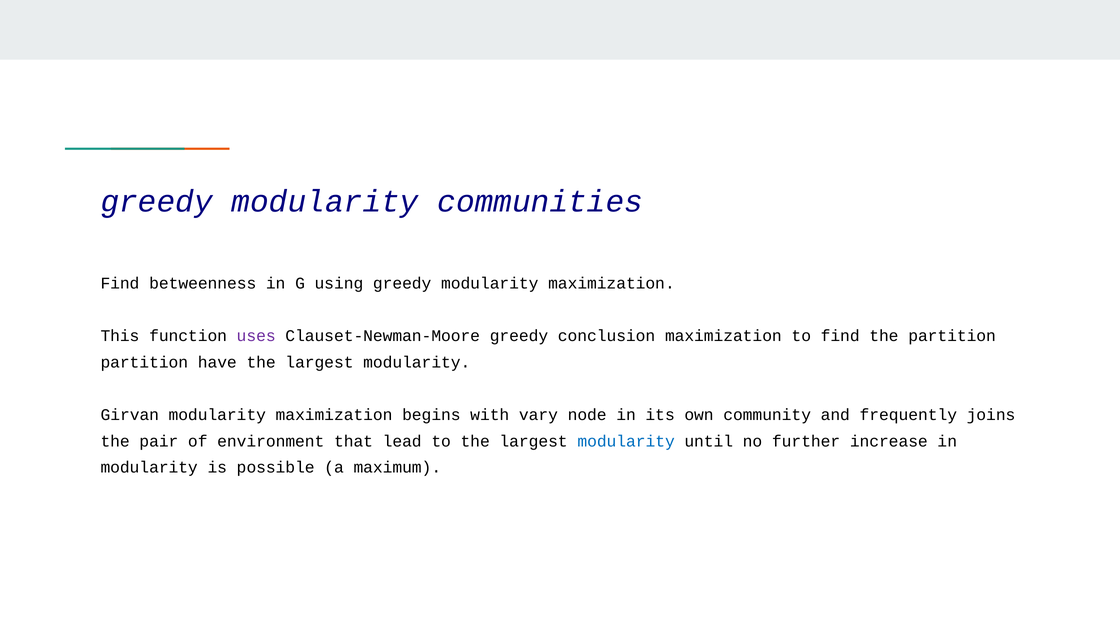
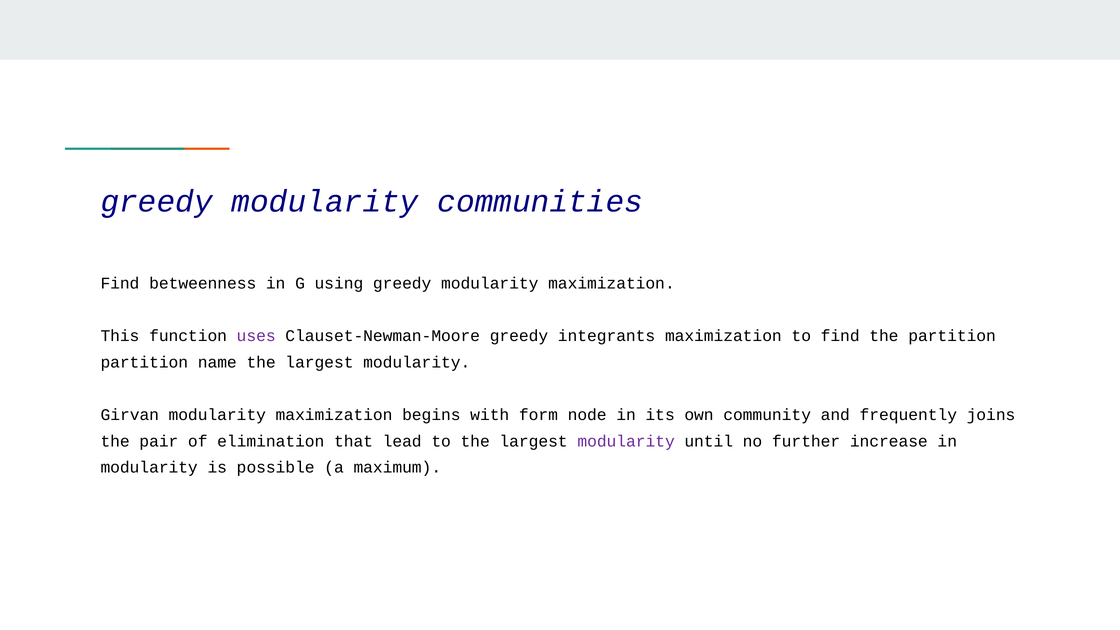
conclusion: conclusion -> integrants
have: have -> name
vary: vary -> form
environment: environment -> elimination
modularity at (626, 441) colour: blue -> purple
